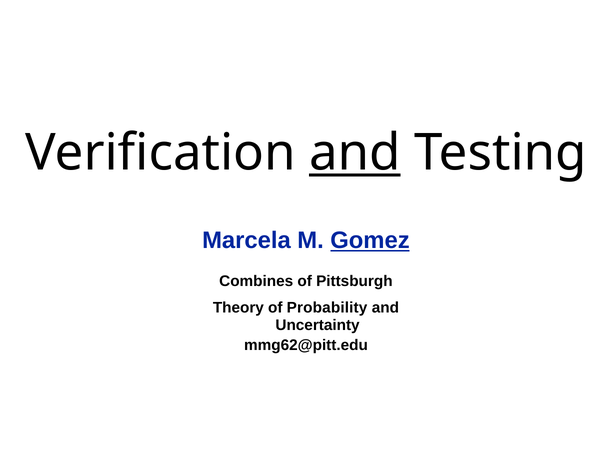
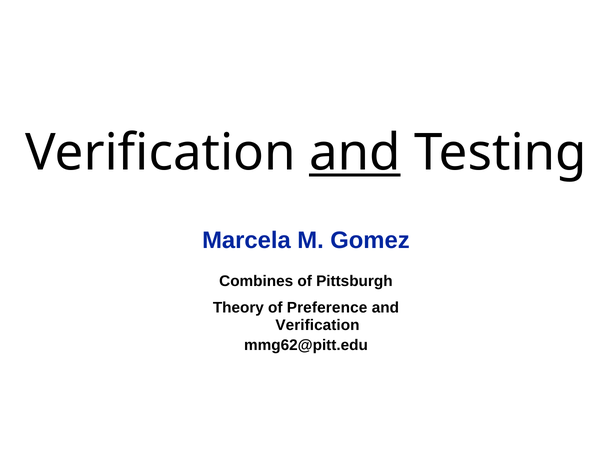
Gomez underline: present -> none
Probability: Probability -> Preference
Uncertainty at (318, 325): Uncertainty -> Verification
